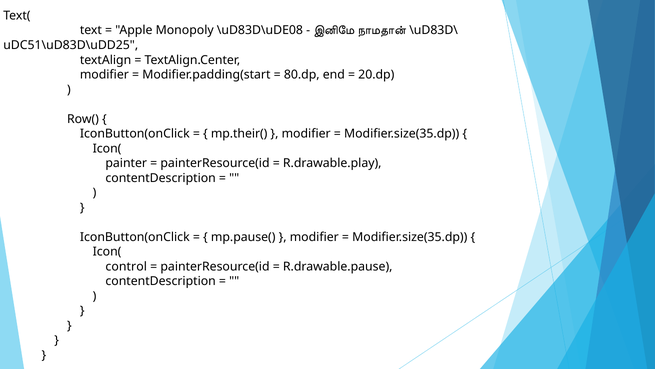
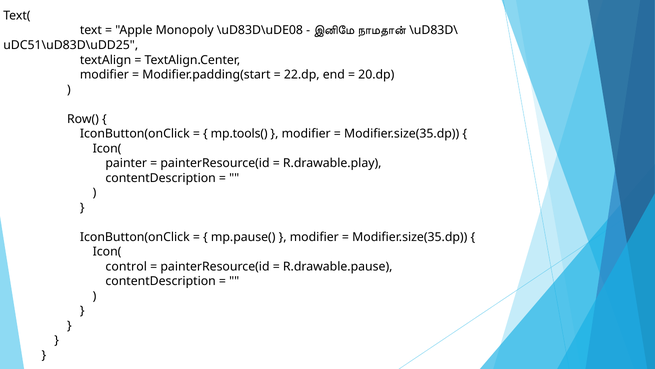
80.dp: 80.dp -> 22.dp
mp.their(: mp.their( -> mp.tools(
